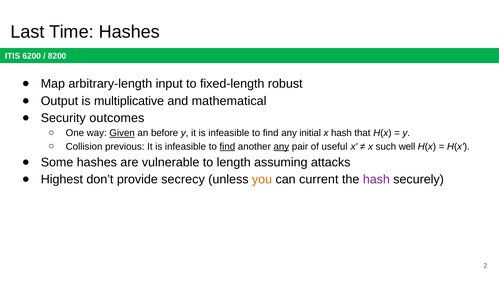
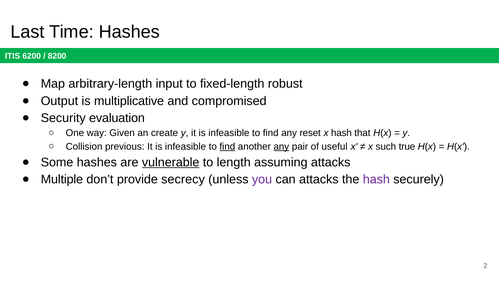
mathematical: mathematical -> compromised
outcomes: outcomes -> evaluation
Given underline: present -> none
before: before -> create
initial: initial -> reset
well: well -> true
vulnerable underline: none -> present
Highest: Highest -> Multiple
you colour: orange -> purple
can current: current -> attacks
